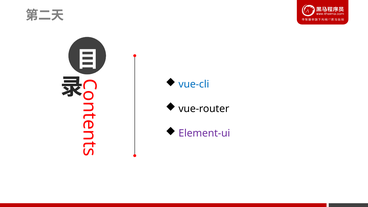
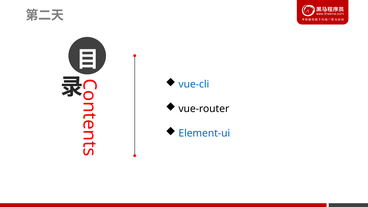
Element-ui colour: purple -> blue
